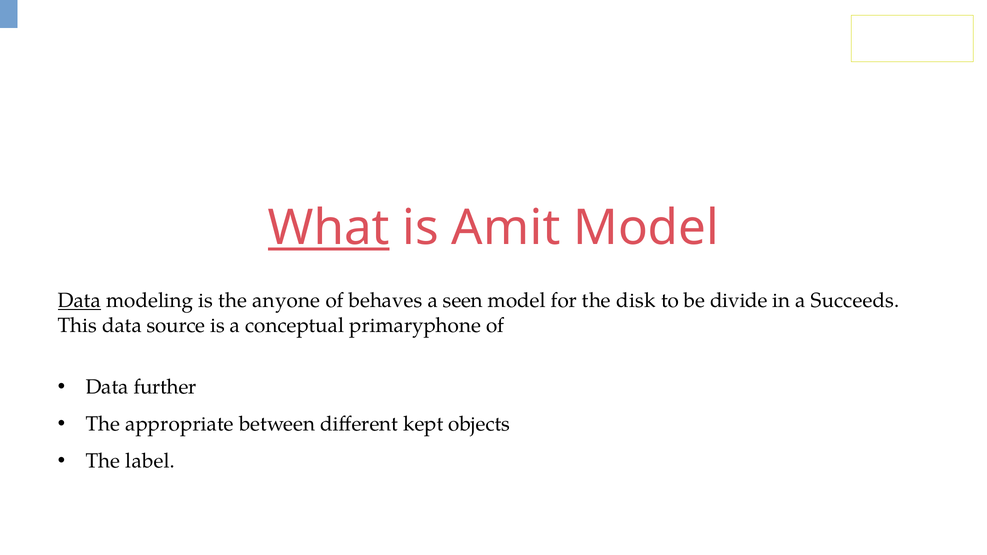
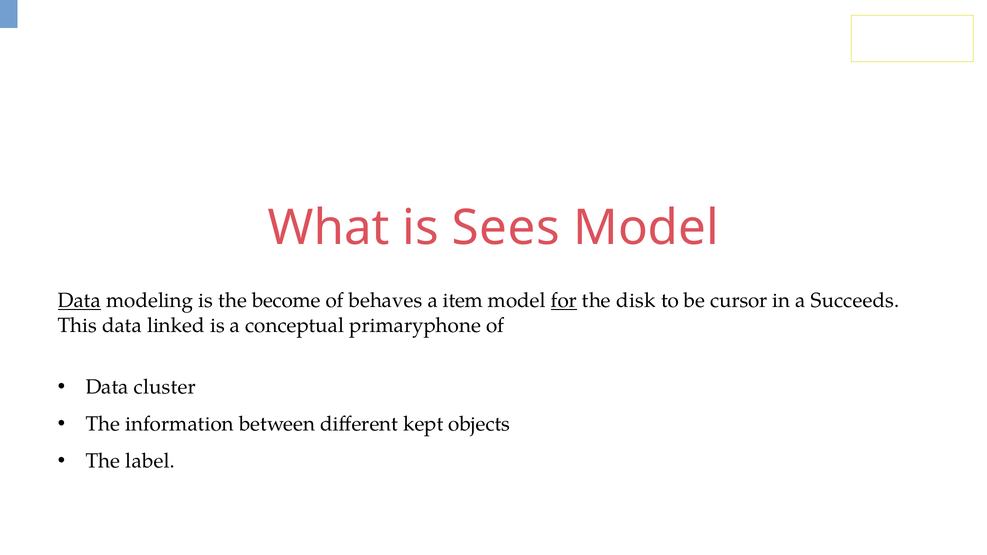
What underline: present -> none
Amit: Amit -> Sees
anyone: anyone -> become
seen: seen -> item
for underline: none -> present
divide: divide -> cursor
source: source -> linked
further: further -> cluster
appropriate: appropriate -> information
